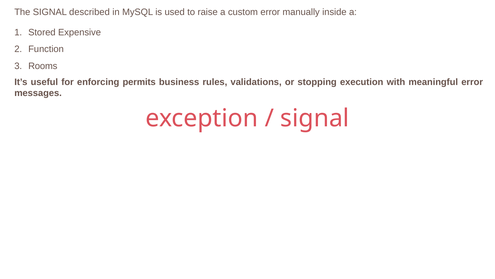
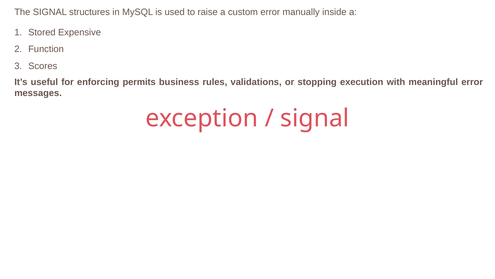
described: described -> structures
Rooms: Rooms -> Scores
